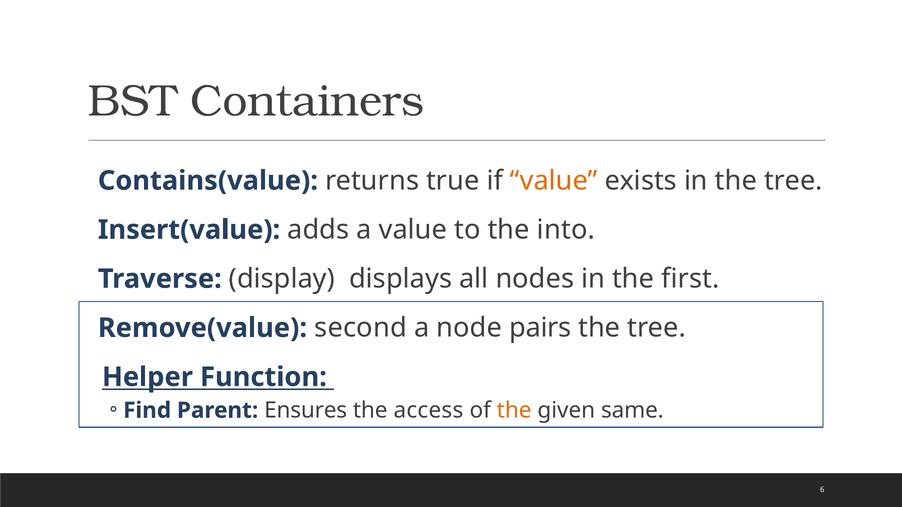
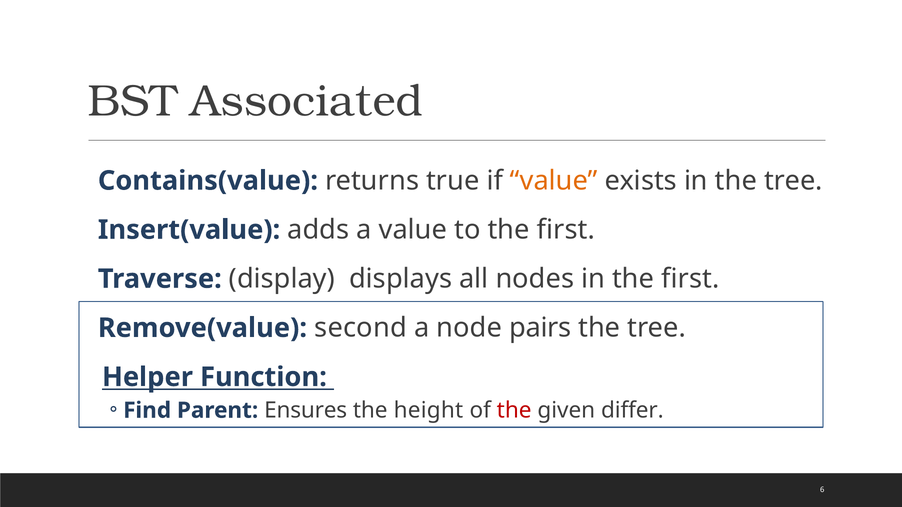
Containers: Containers -> Associated
to the into: into -> first
access: access -> height
the at (514, 411) colour: orange -> red
same: same -> differ
